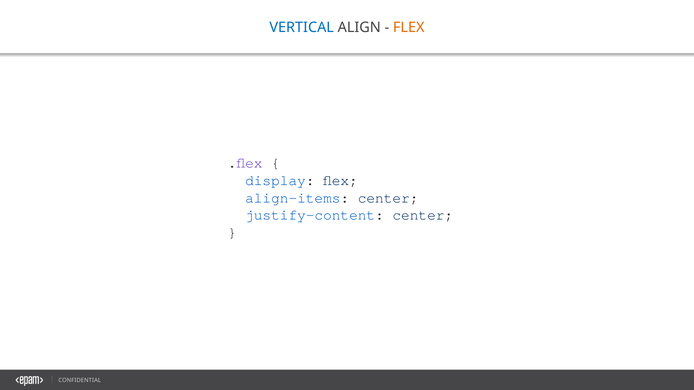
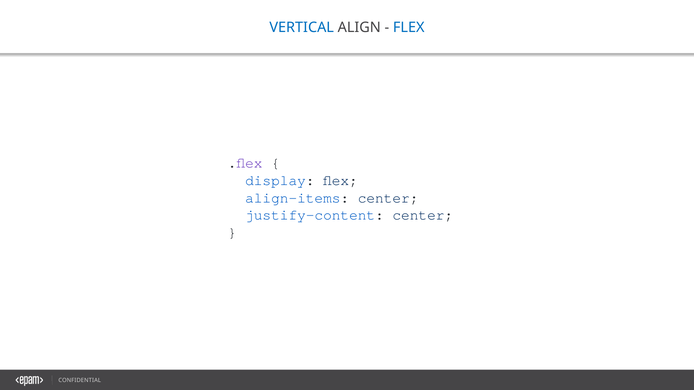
FLEX at (409, 28) colour: orange -> blue
